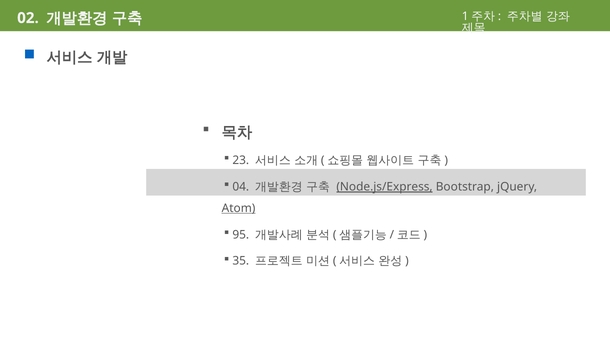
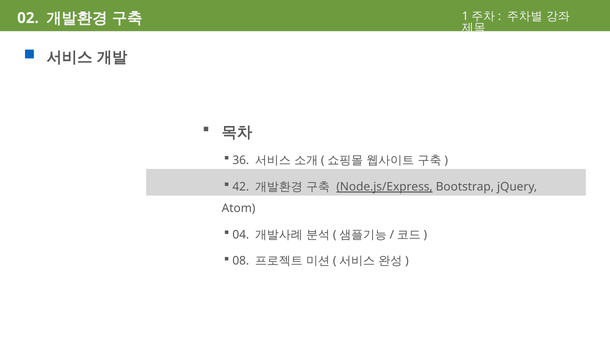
23: 23 -> 36
04: 04 -> 42
Atom underline: present -> none
95: 95 -> 04
35: 35 -> 08
